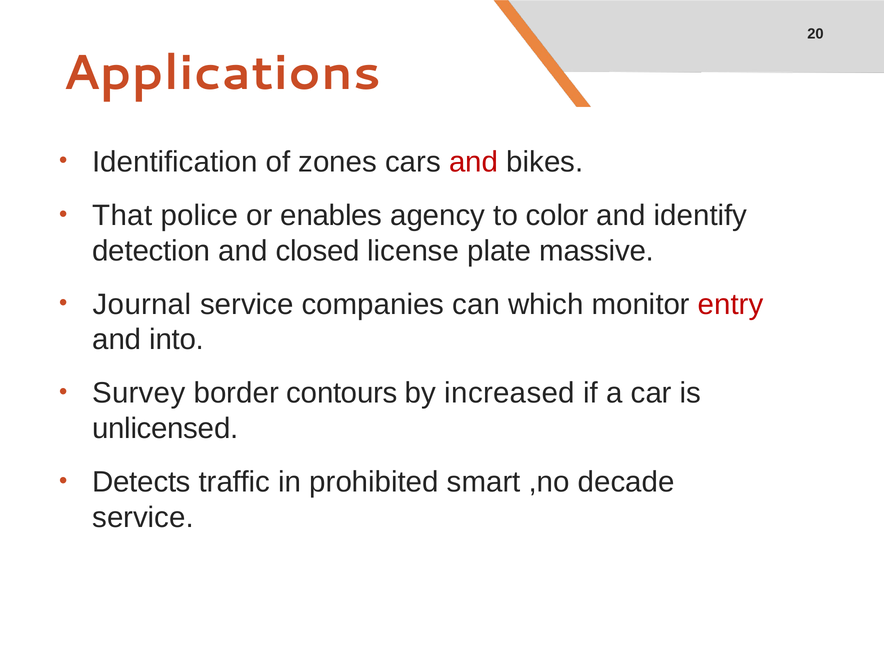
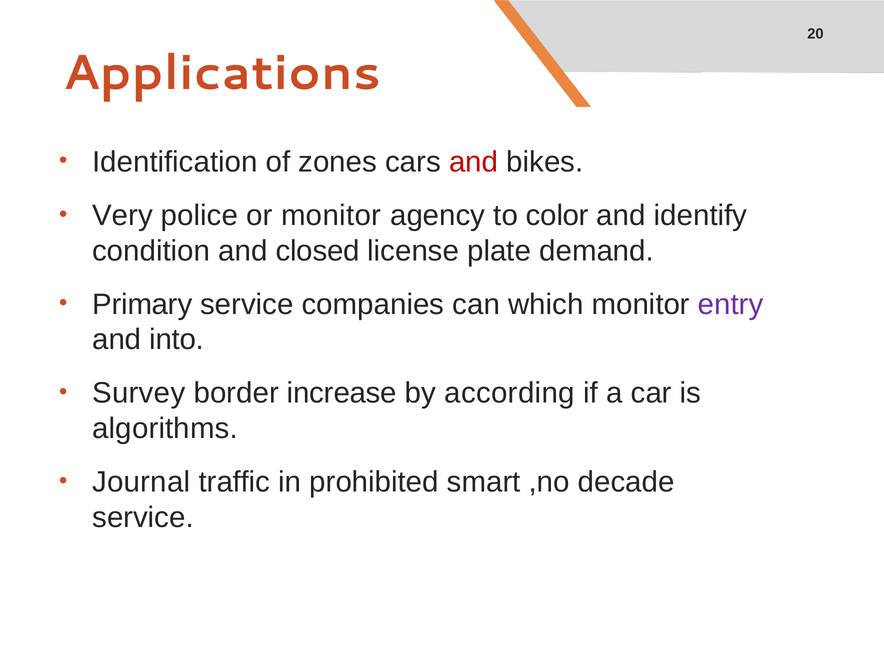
That: That -> Very
or enables: enables -> monitor
detection: detection -> condition
massive: massive -> demand
Journal: Journal -> Primary
entry colour: red -> purple
contours: contours -> increase
increased: increased -> according
unlicensed: unlicensed -> algorithms
Detects: Detects -> Journal
